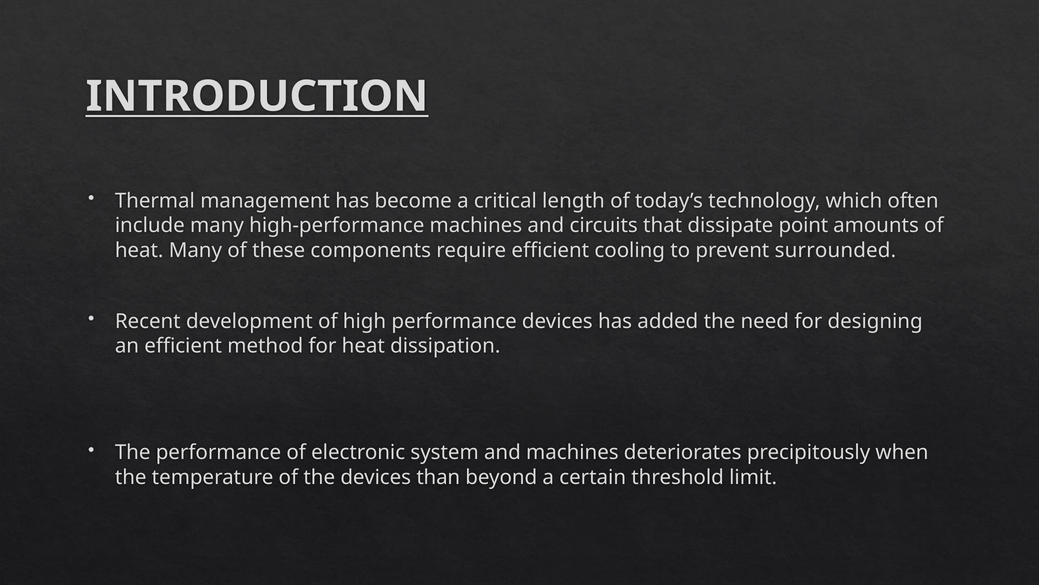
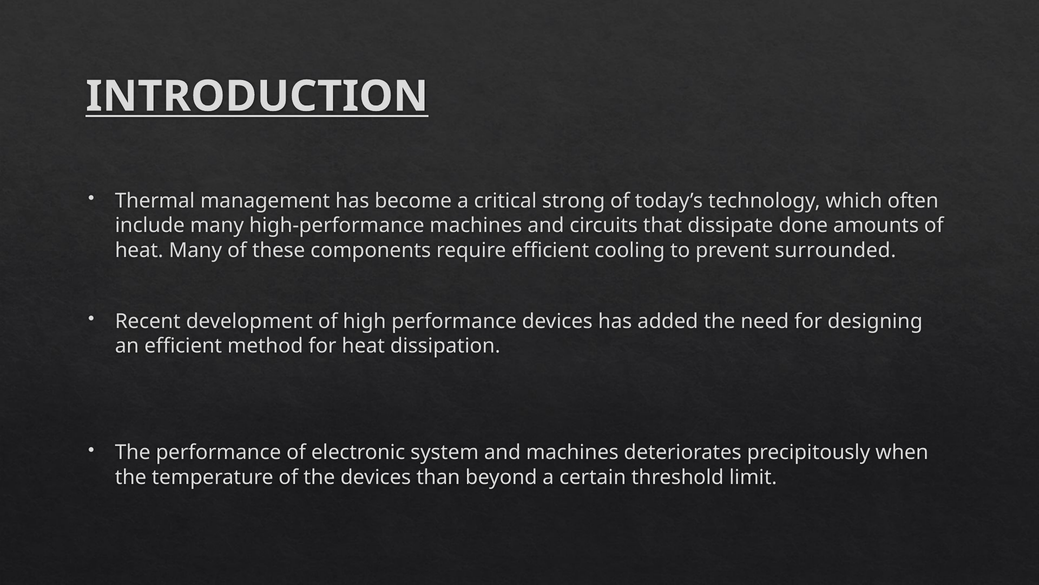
length: length -> strong
point: point -> done
